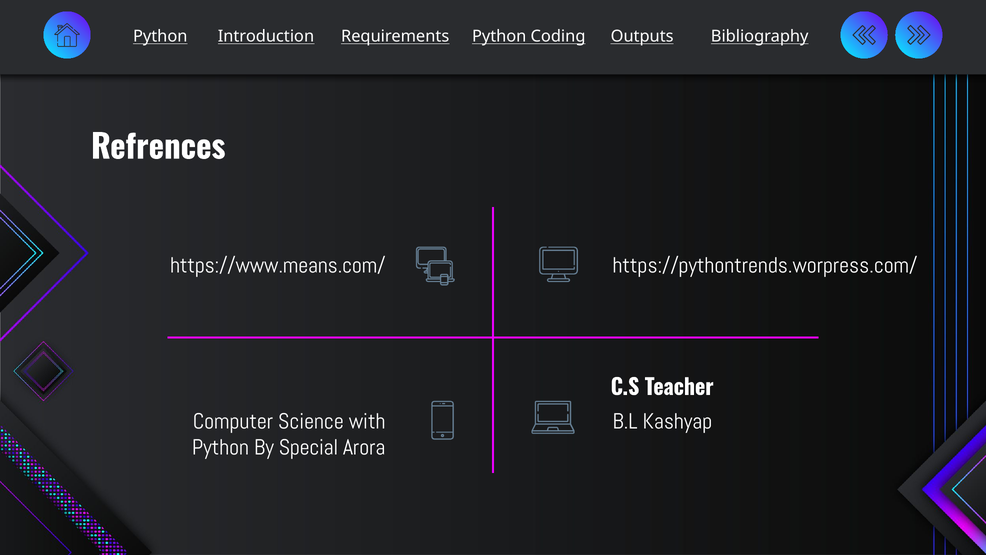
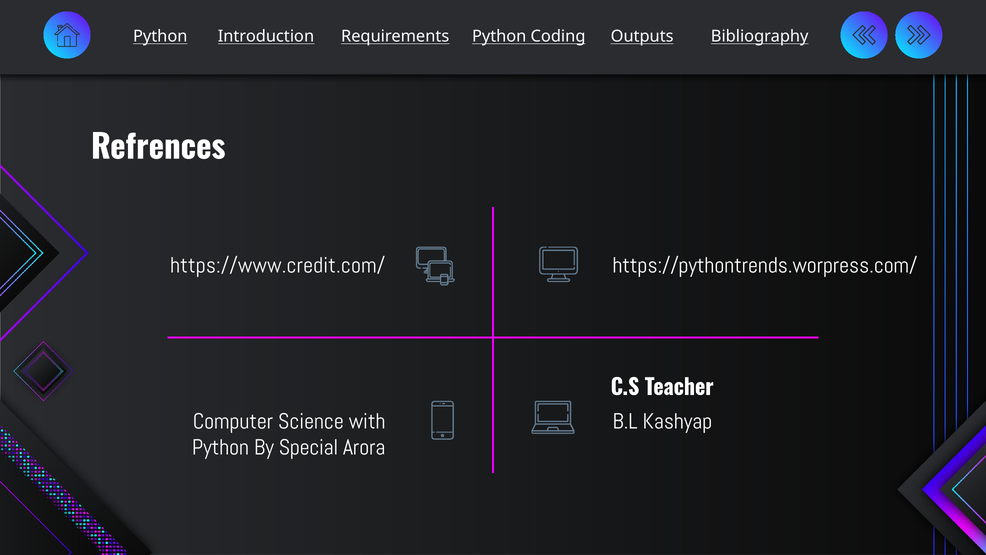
https://www.means.com/: https://www.means.com/ -> https://www.credit.com/
